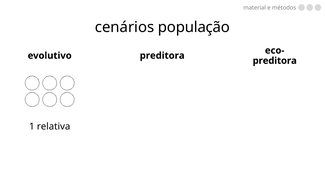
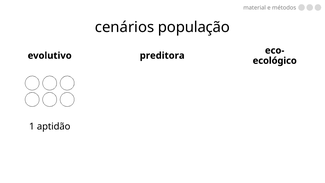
preditora at (275, 61): preditora -> ecológico
relativa: relativa -> aptidão
